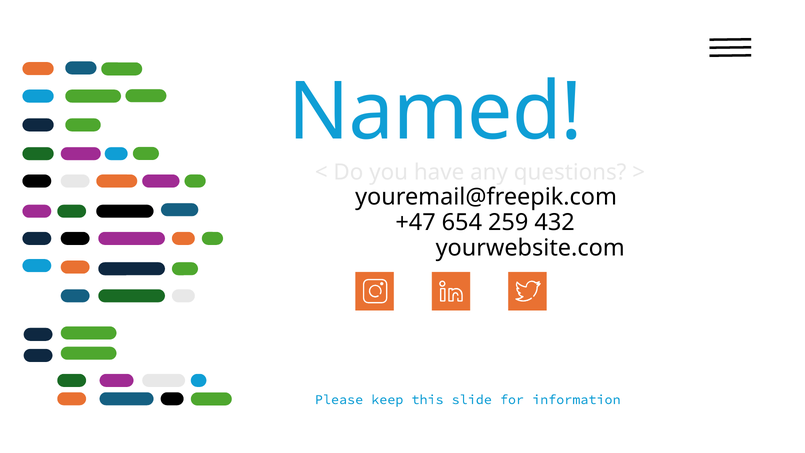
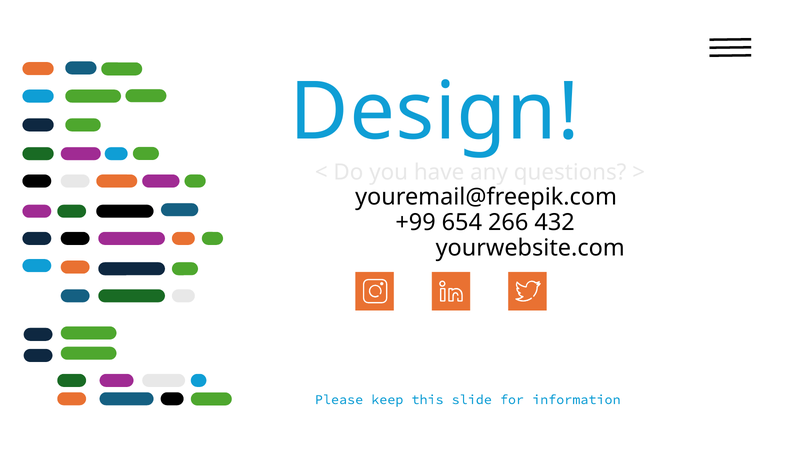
Named: Named -> Design
+47: +47 -> +99
259: 259 -> 266
